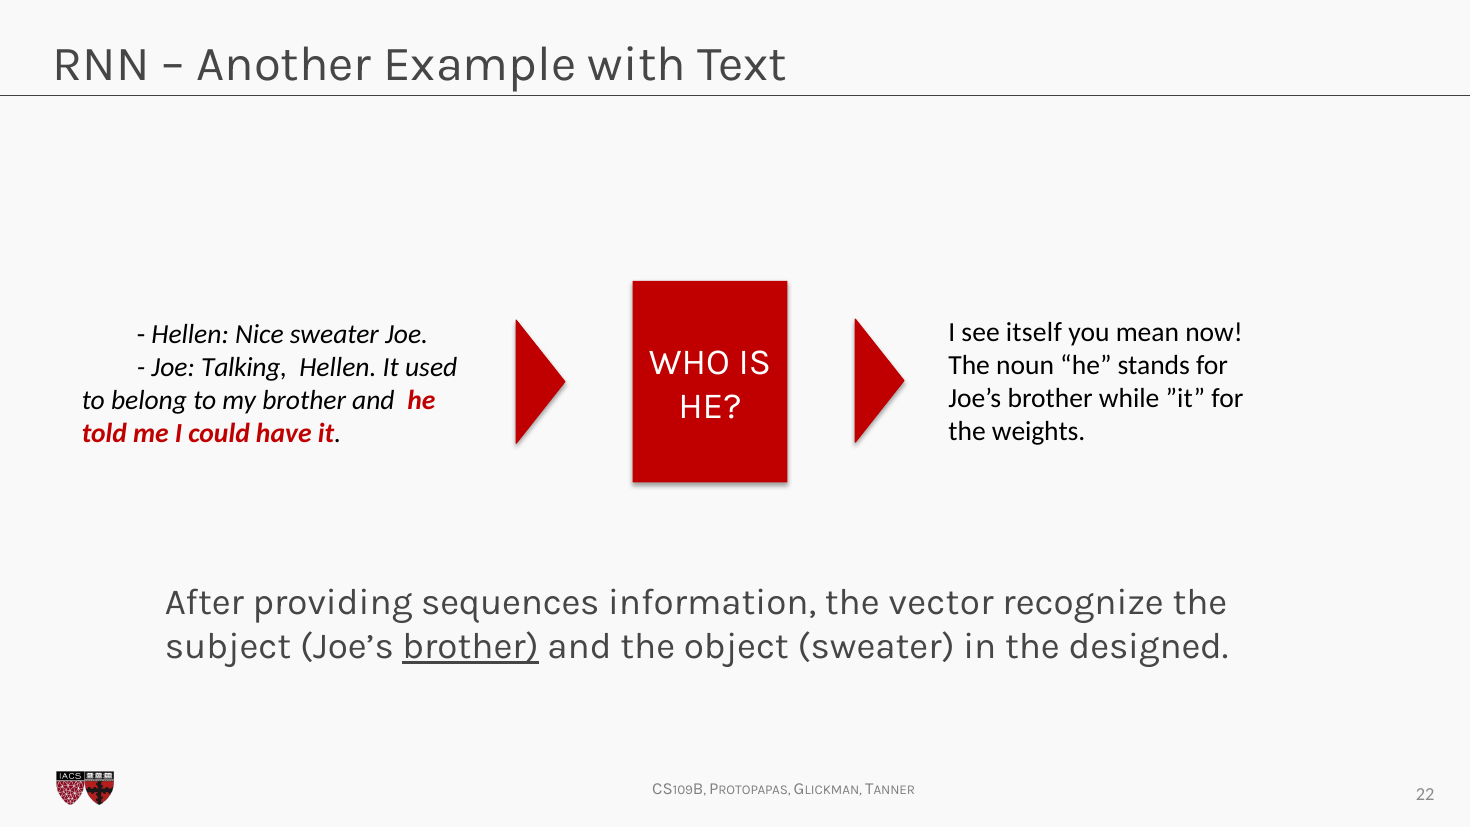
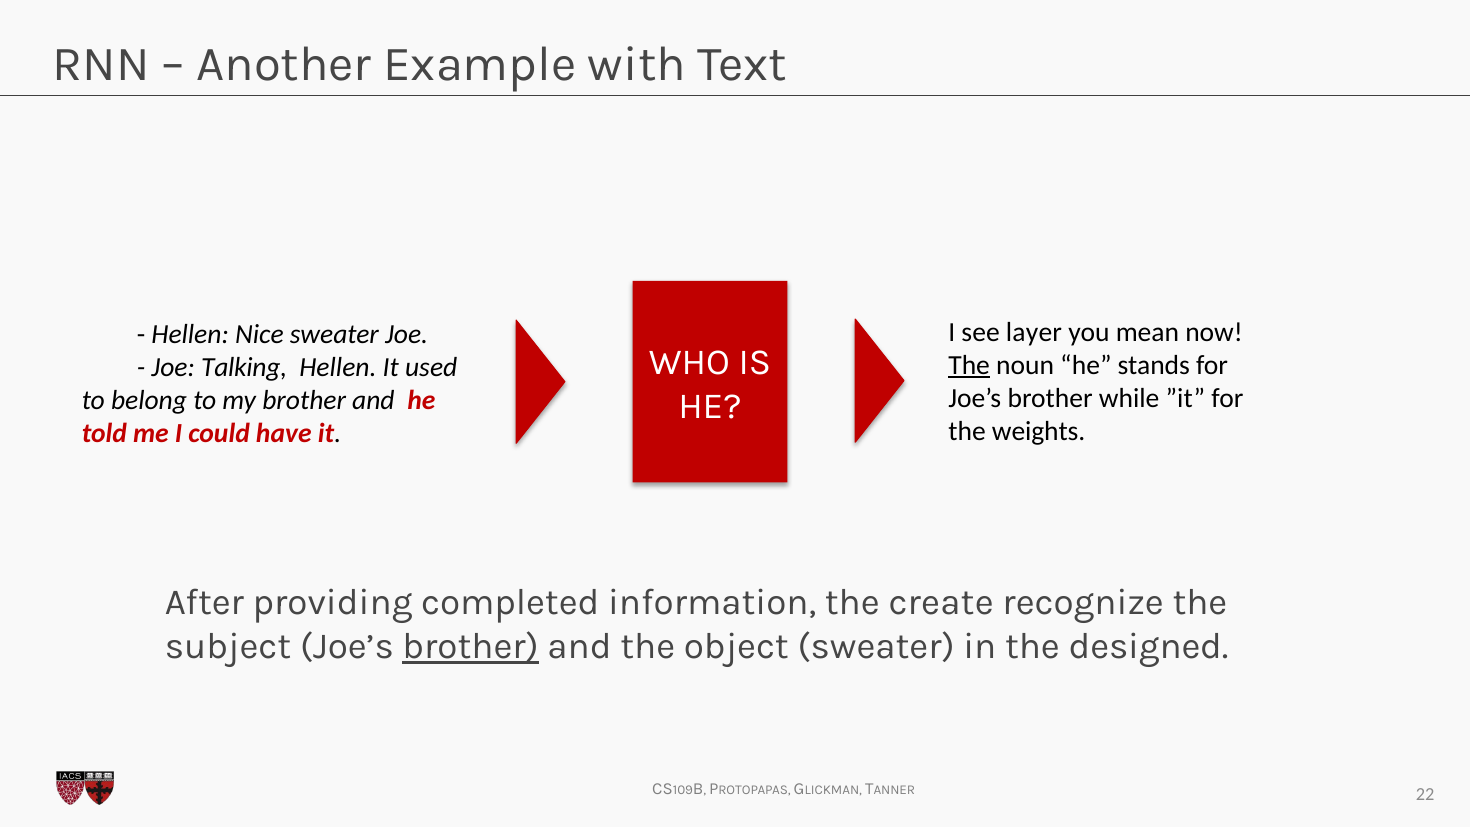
itself: itself -> layer
The at (969, 365) underline: none -> present
sequences: sequences -> completed
vector: vector -> create
